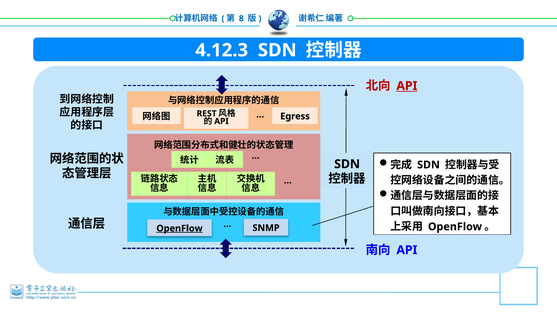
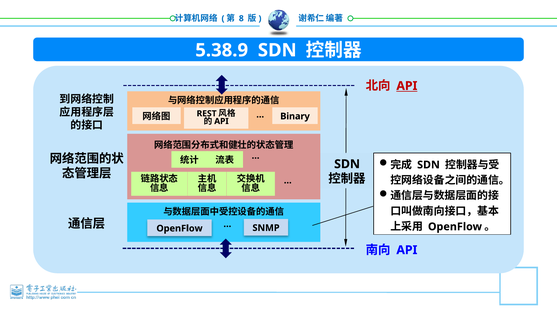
4.12.3: 4.12.3 -> 5.38.9
Egress: Egress -> Binary
OpenFlow at (179, 229) underline: present -> none
